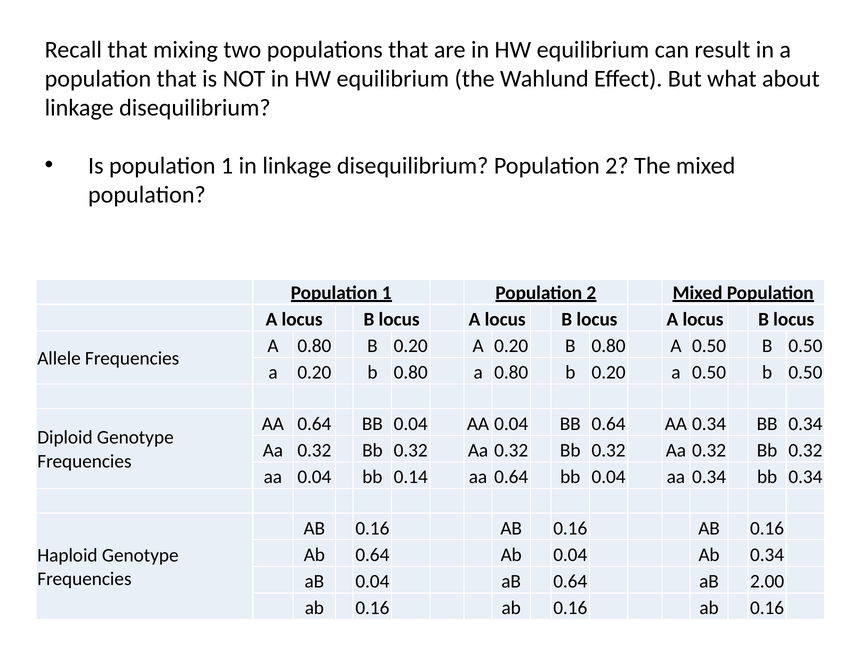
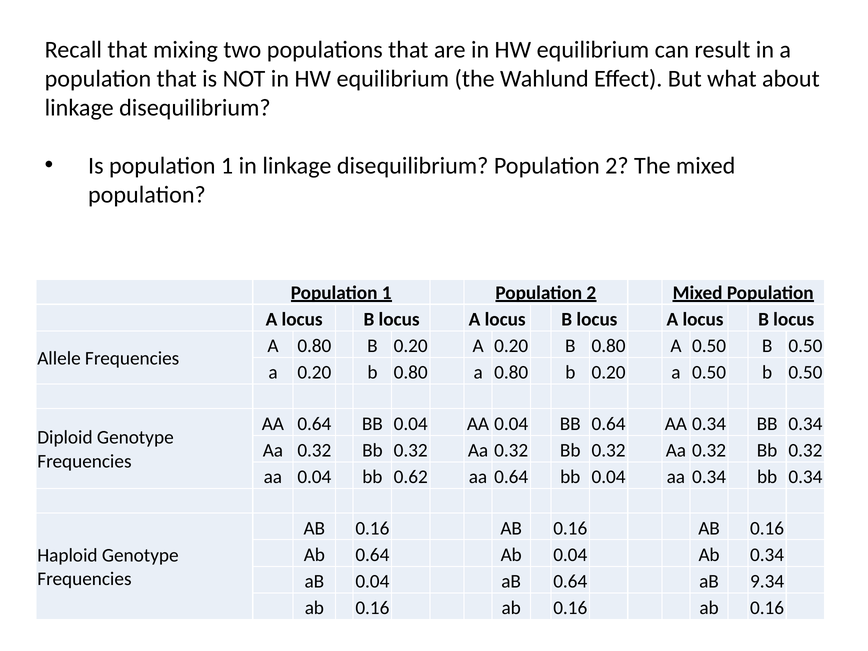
0.14: 0.14 -> 0.62
2.00: 2.00 -> 9.34
